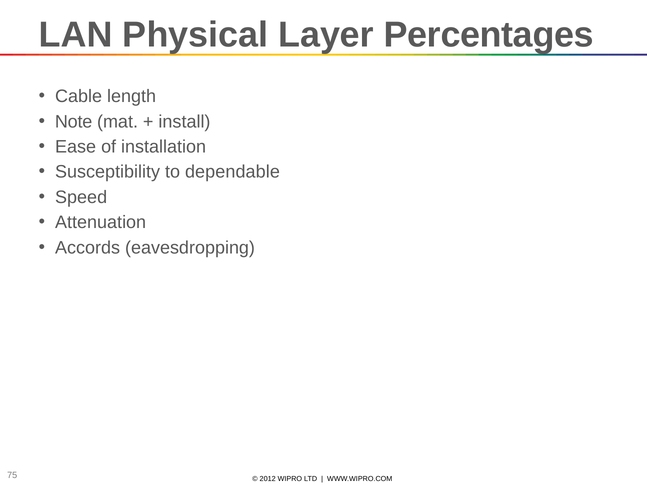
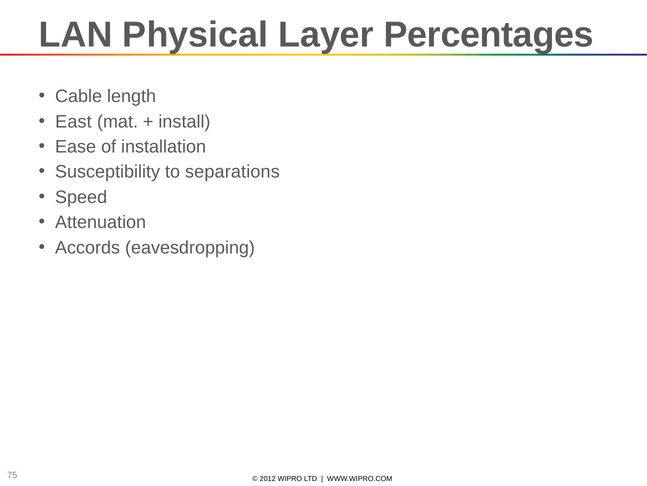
Note: Note -> East
dependable: dependable -> separations
